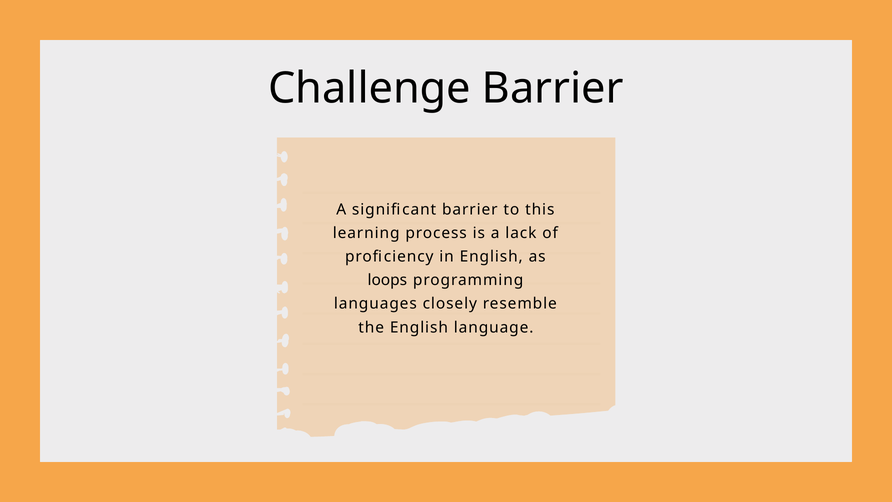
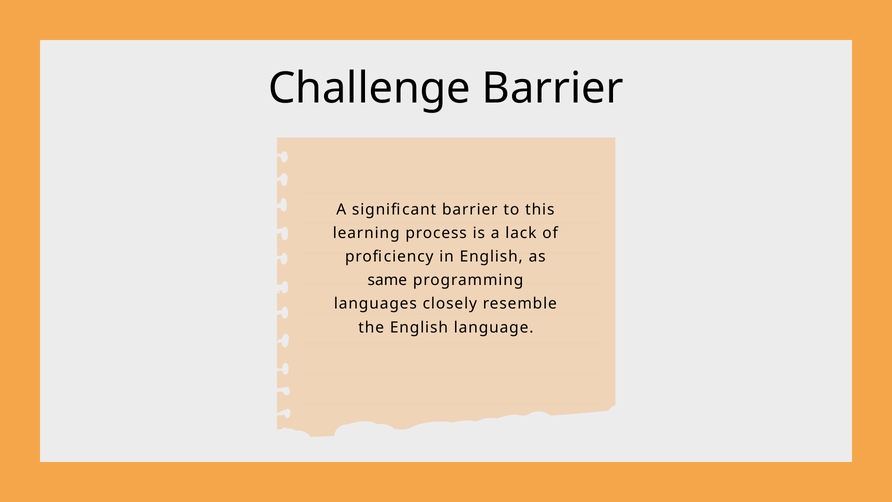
loops: loops -> same
